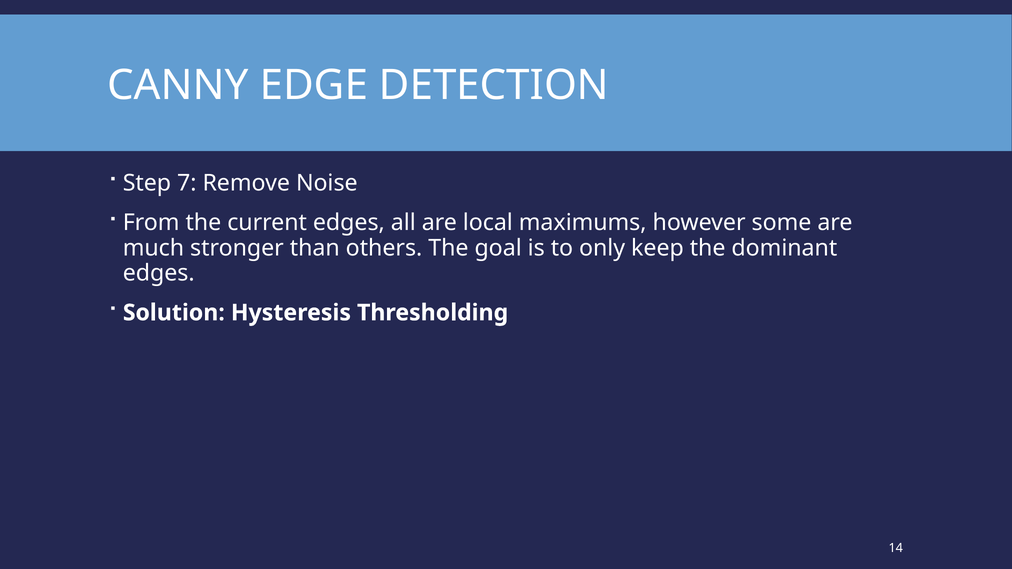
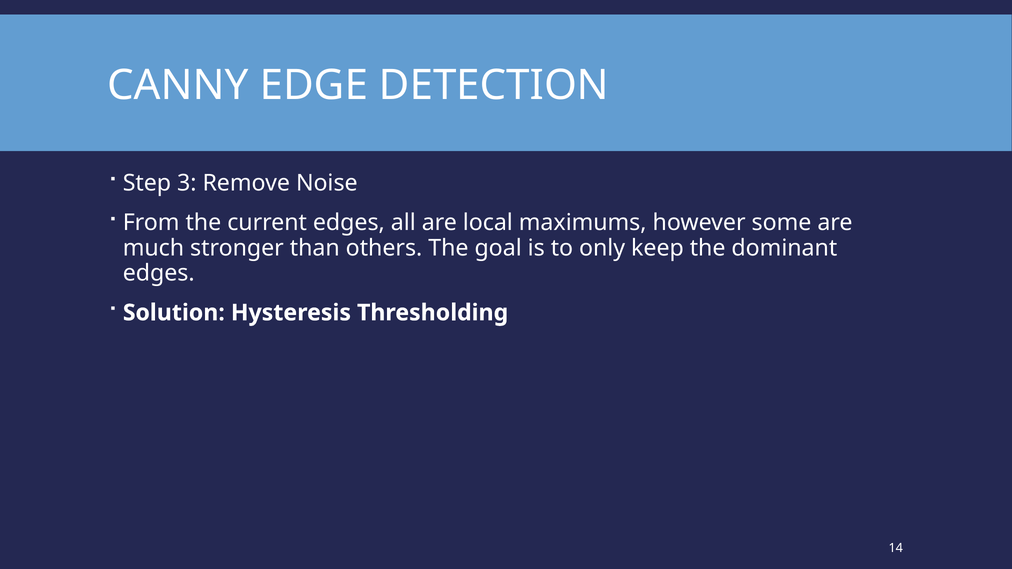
7: 7 -> 3
